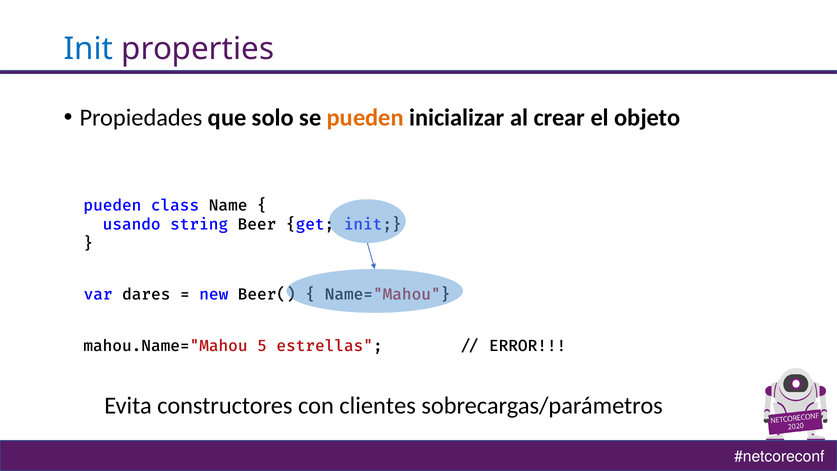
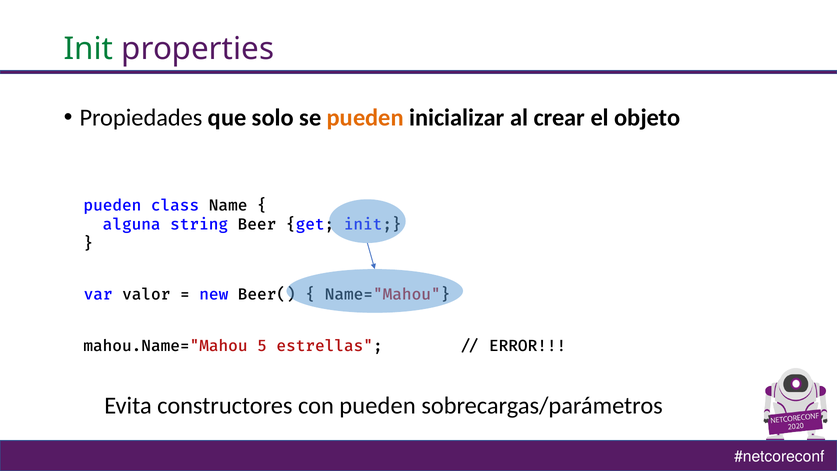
Init at (89, 49) colour: blue -> green
usando: usando -> alguna
dares: dares -> valor
con clientes: clientes -> pueden
